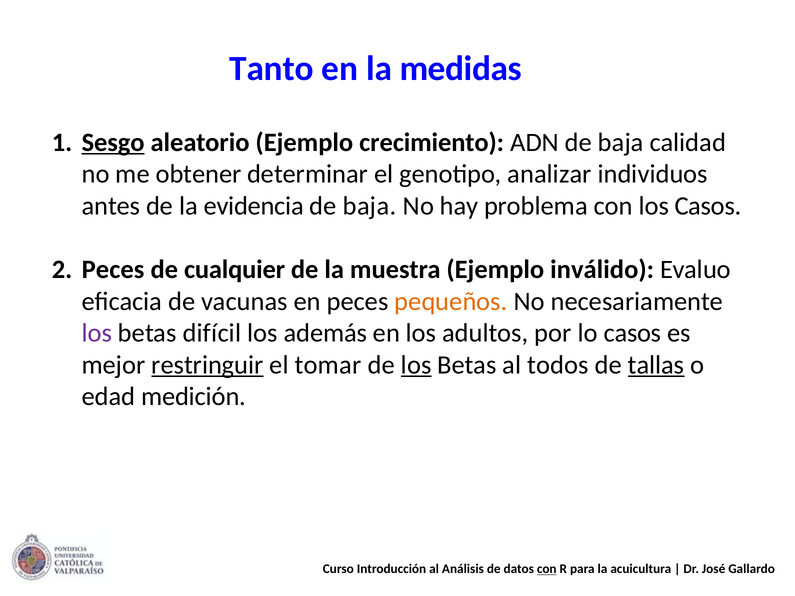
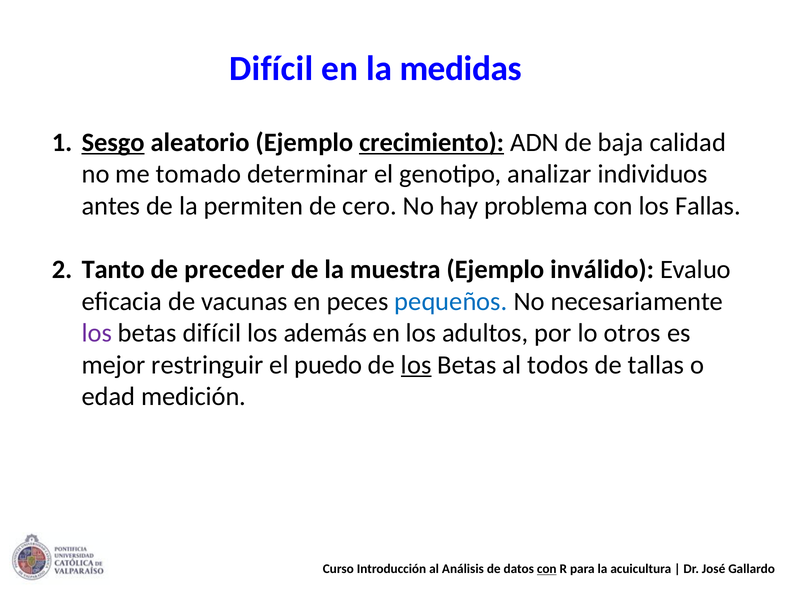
Tanto at (271, 69): Tanto -> Difícil
crecimiento underline: none -> present
obtener: obtener -> tomado
evidencia: evidencia -> permiten
baja at (370, 206): baja -> cero
los Casos: Casos -> Fallas
Peces at (113, 270): Peces -> Tanto
cualquier: cualquier -> preceder
pequeños colour: orange -> blue
lo casos: casos -> otros
restringuir underline: present -> none
tomar: tomar -> puedo
tallas underline: present -> none
